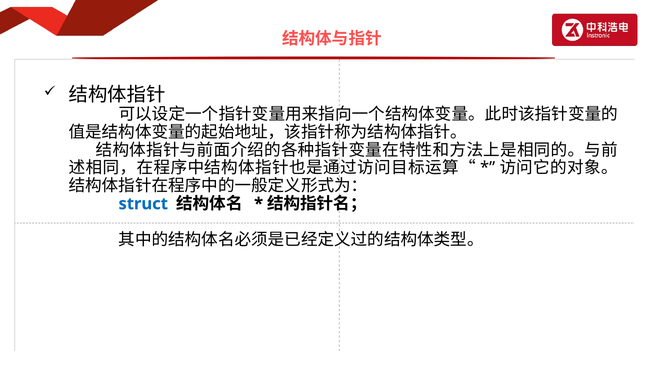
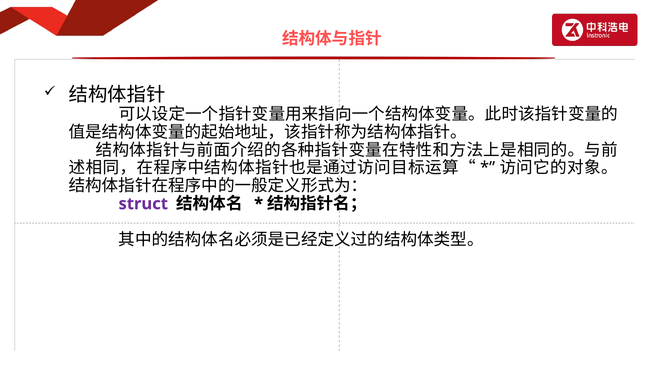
struct colour: blue -> purple
